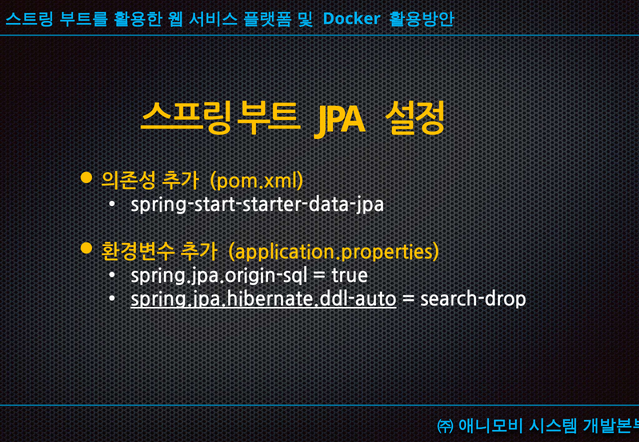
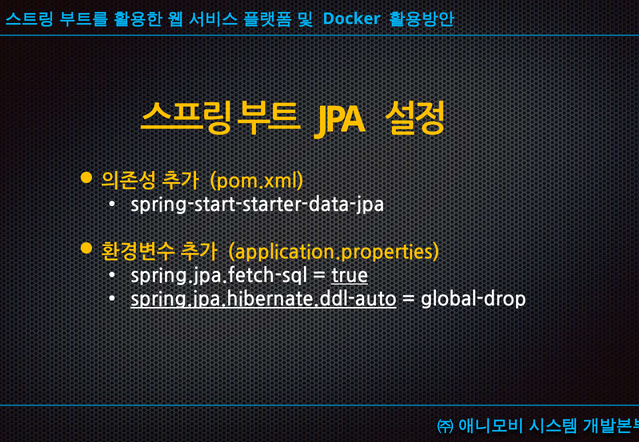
spring.jpa.origin-sql: spring.jpa.origin-sql -> spring.jpa.fetch-sql
true underline: none -> present
search-drop: search-drop -> global-drop
